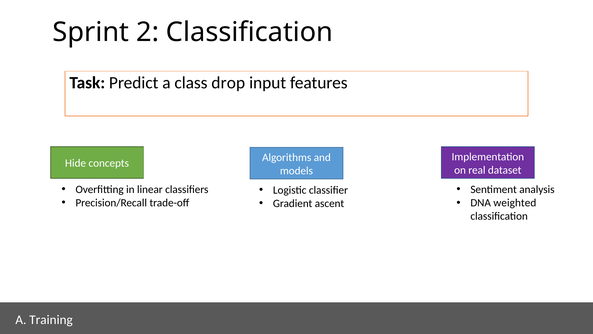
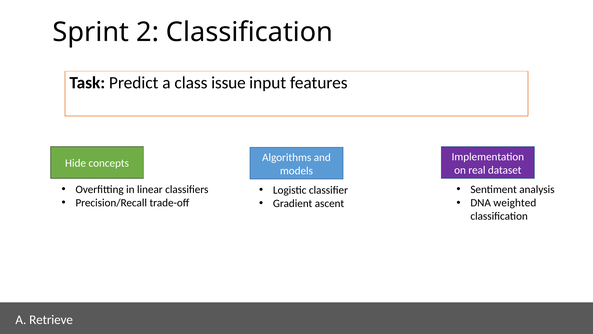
drop: drop -> issue
Training: Training -> Retrieve
